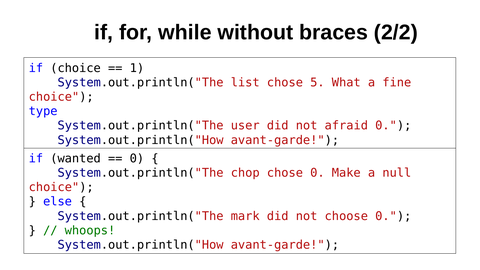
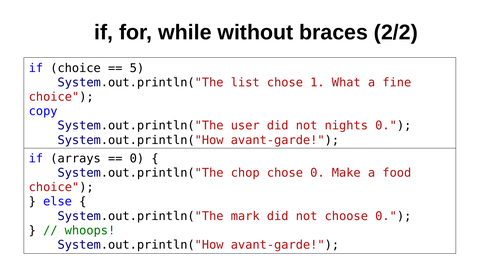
1: 1 -> 5
5: 5 -> 1
type: type -> copy
afraid: afraid -> nights
wanted: wanted -> arrays
null: null -> food
